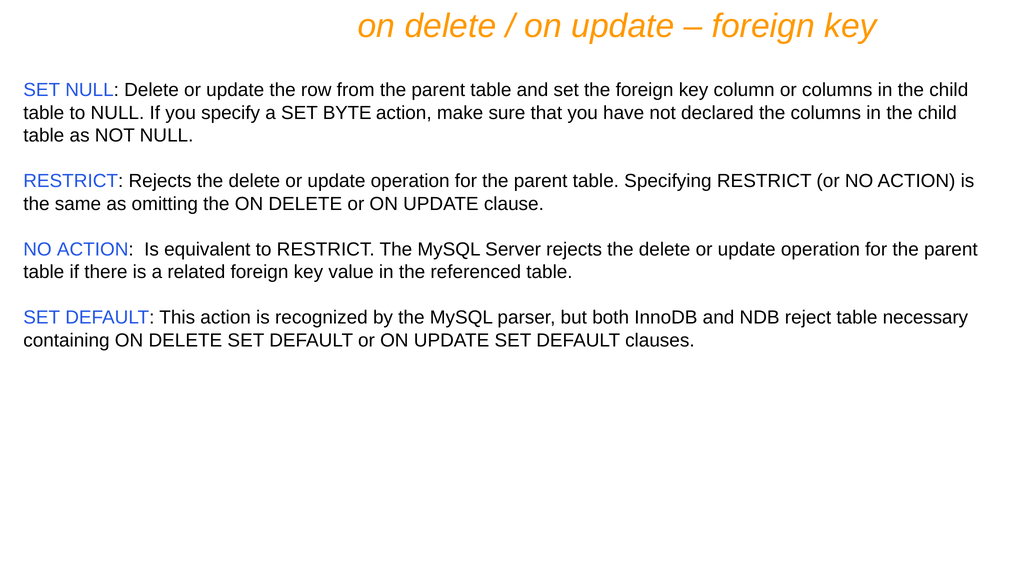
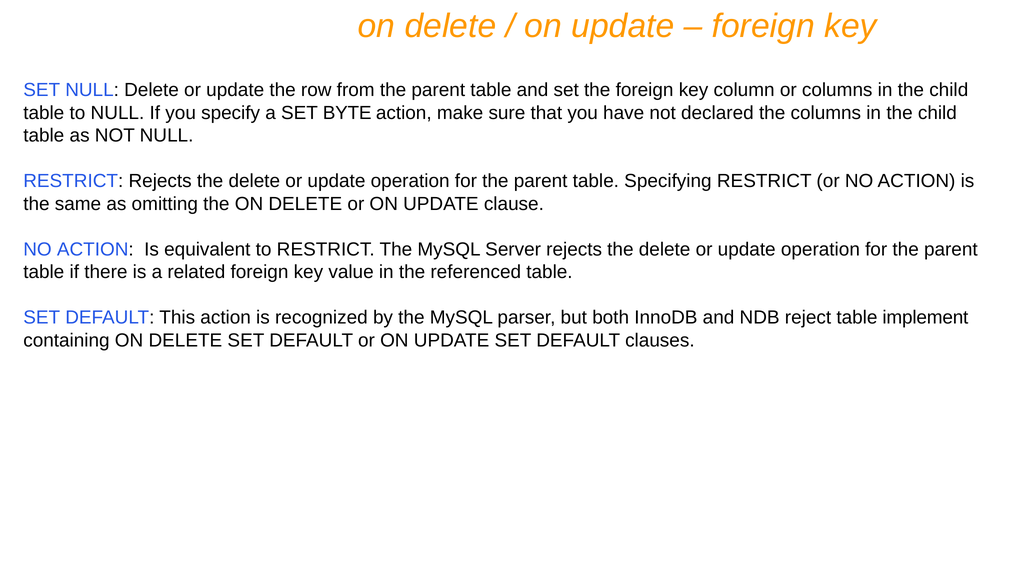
necessary: necessary -> implement
